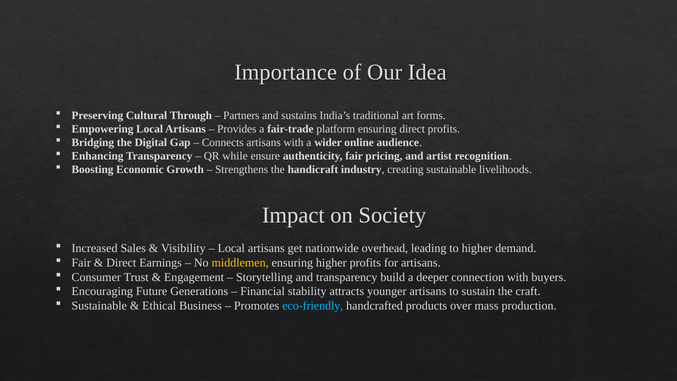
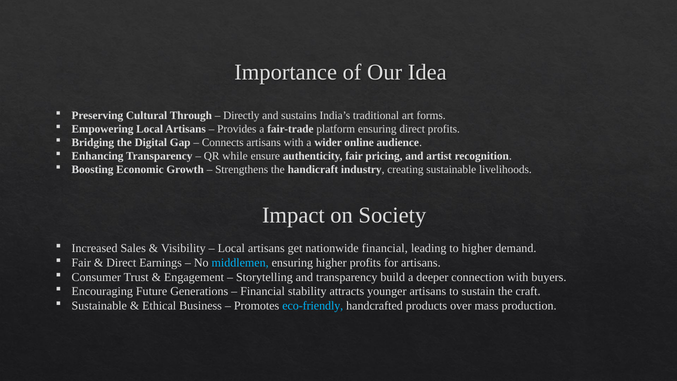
Partners: Partners -> Directly
nationwide overhead: overhead -> financial
middlemen colour: yellow -> light blue
